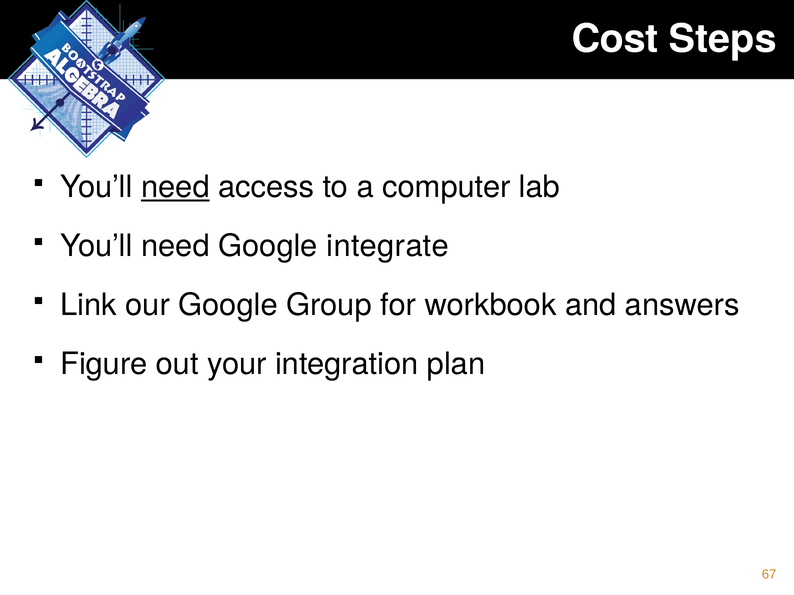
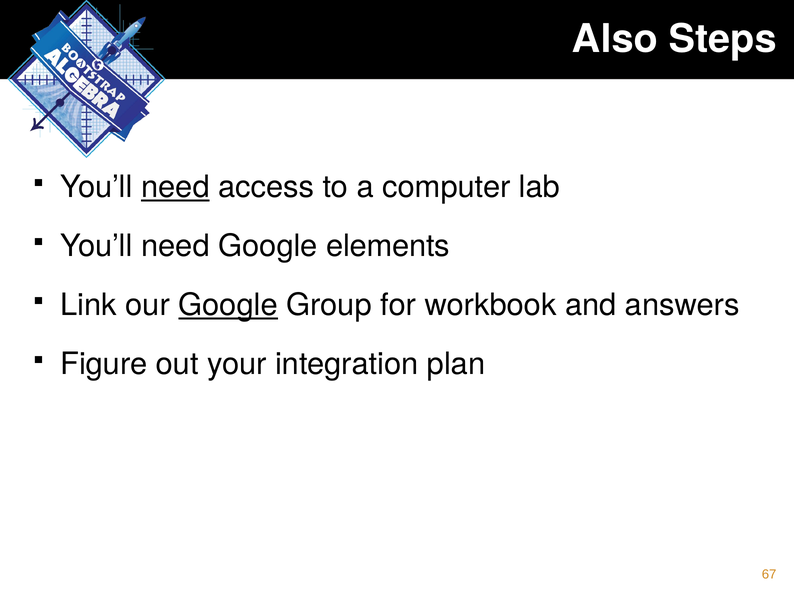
Cost: Cost -> Also
integrate: integrate -> elements
Google at (228, 305) underline: none -> present
